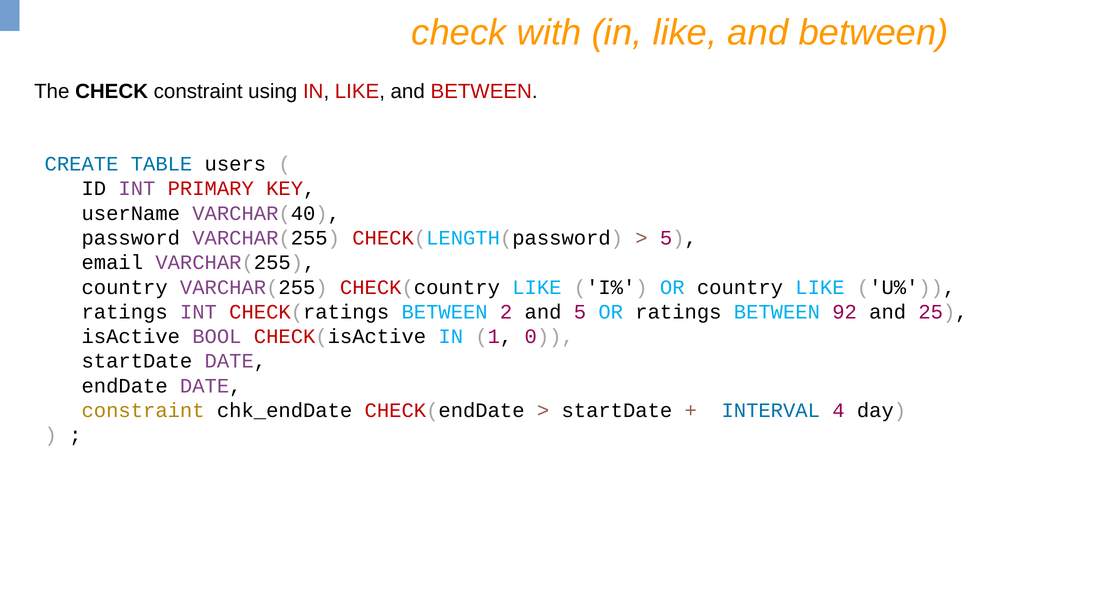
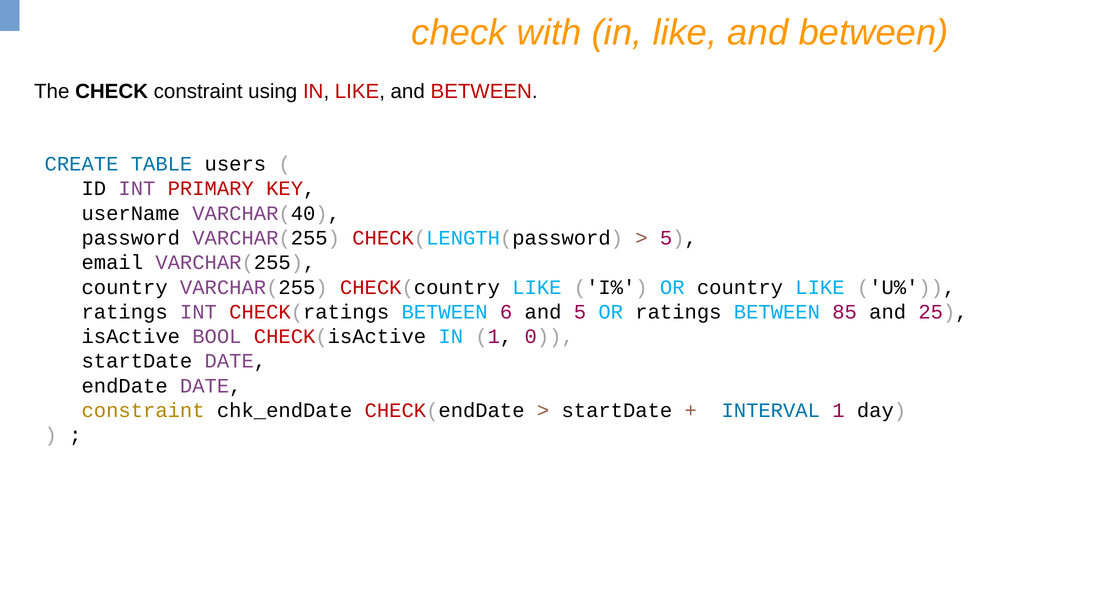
2: 2 -> 6
92: 92 -> 85
INTERVAL 4: 4 -> 1
